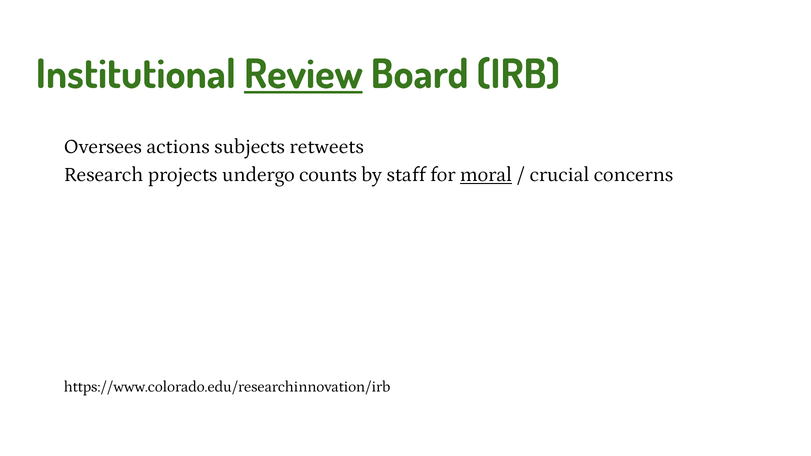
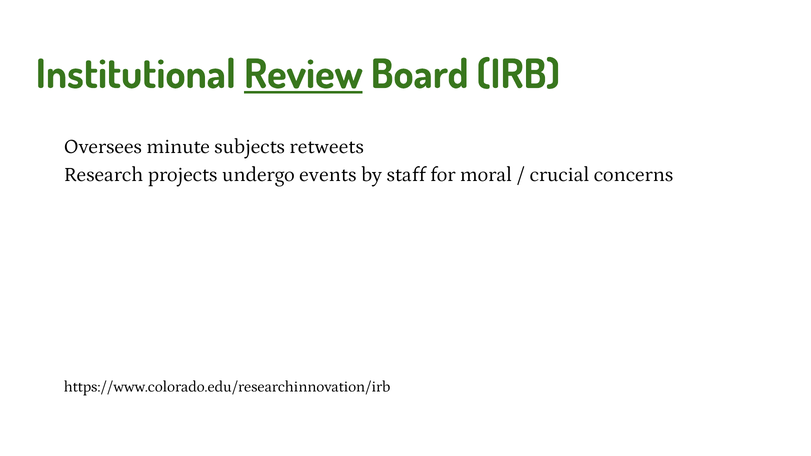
actions: actions -> minute
counts: counts -> events
moral underline: present -> none
